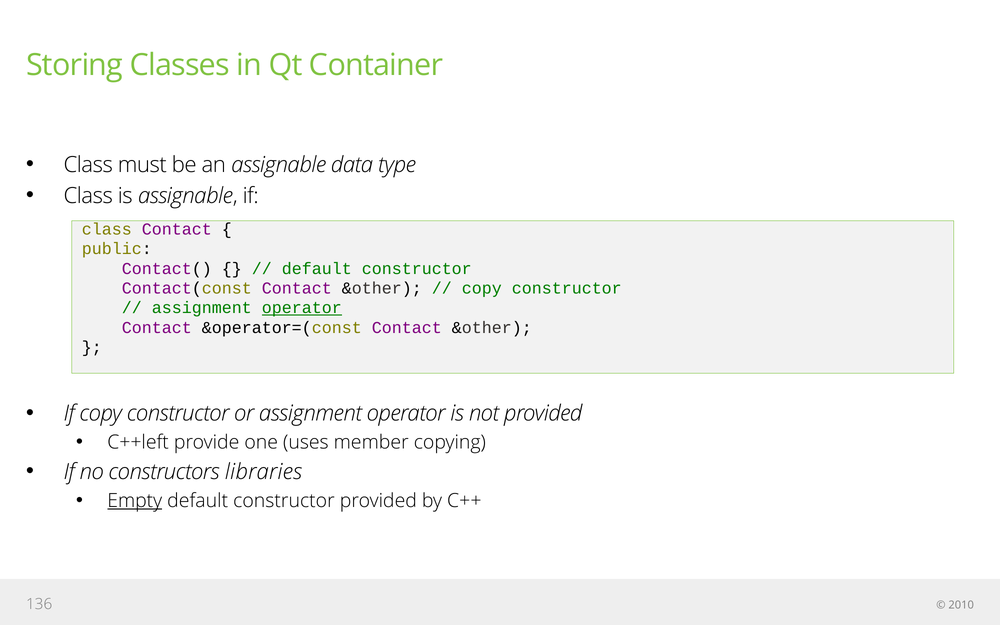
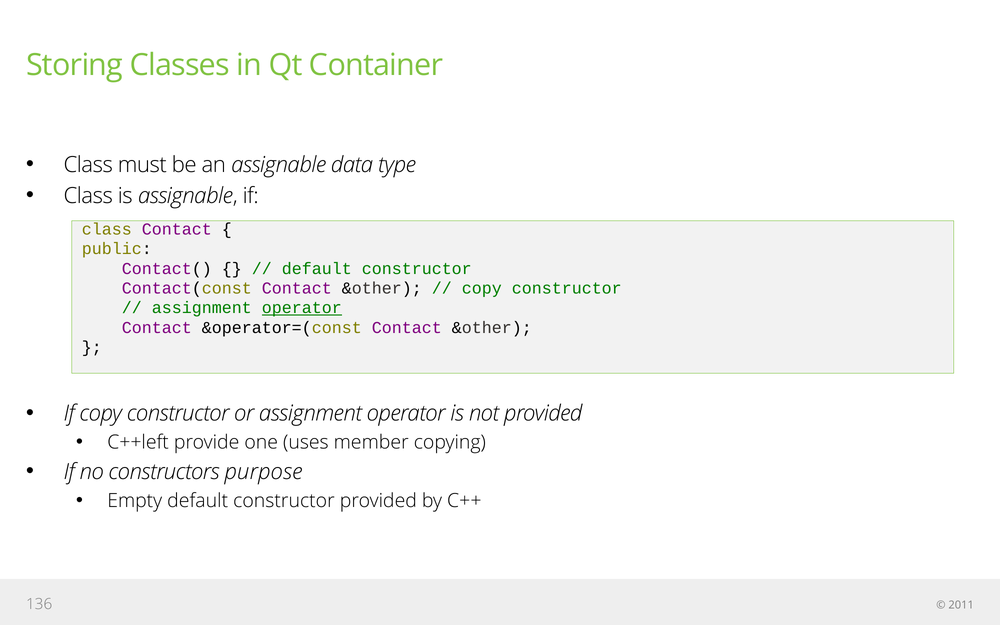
libraries: libraries -> purpose
Empty underline: present -> none
2010: 2010 -> 2011
